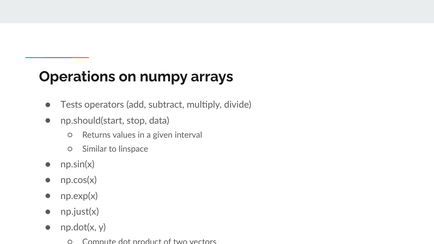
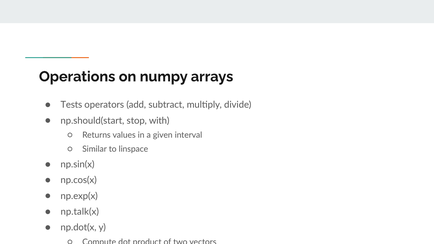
data: data -> with
np.just(x: np.just(x -> np.talk(x
